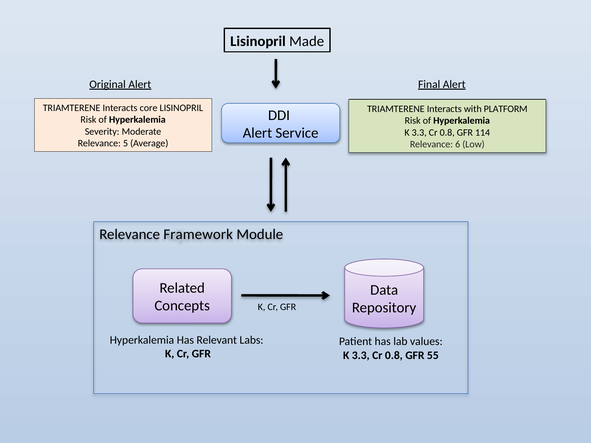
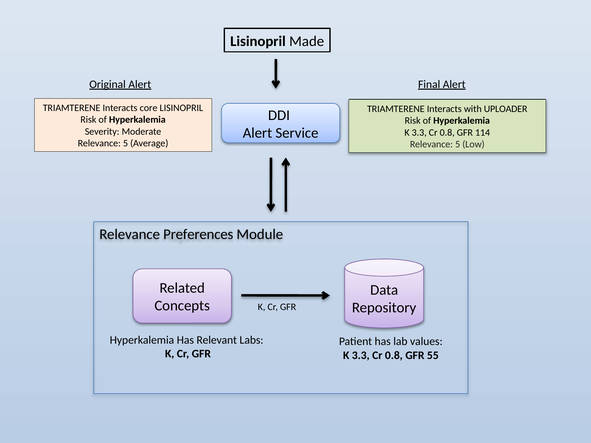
PLATFORM: PLATFORM -> UPLOADER
6 at (458, 144): 6 -> 5
Framework: Framework -> Preferences
